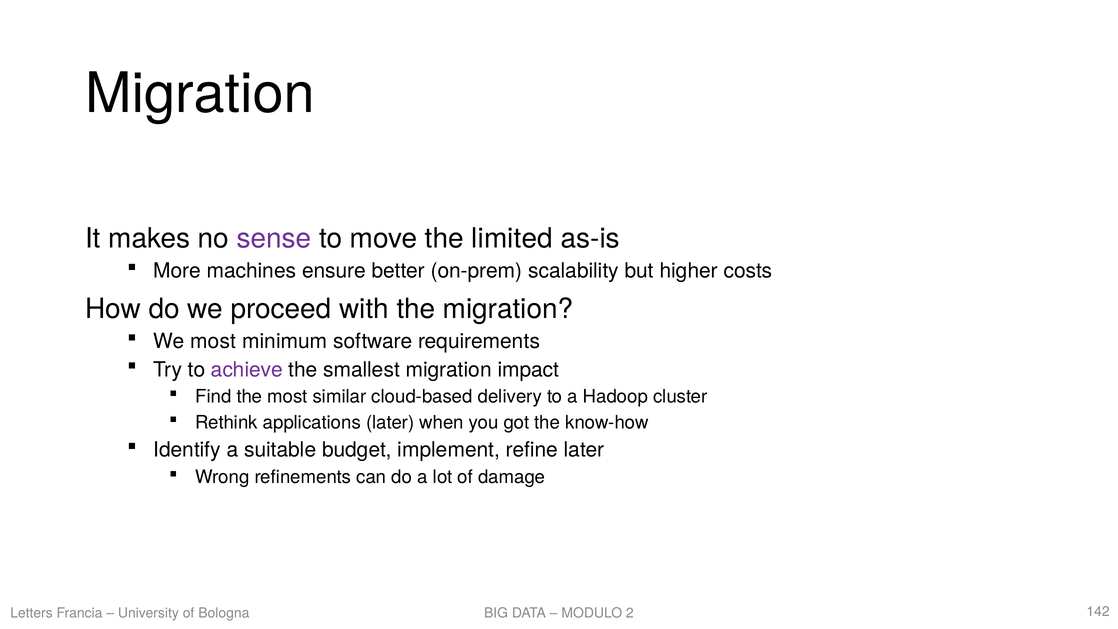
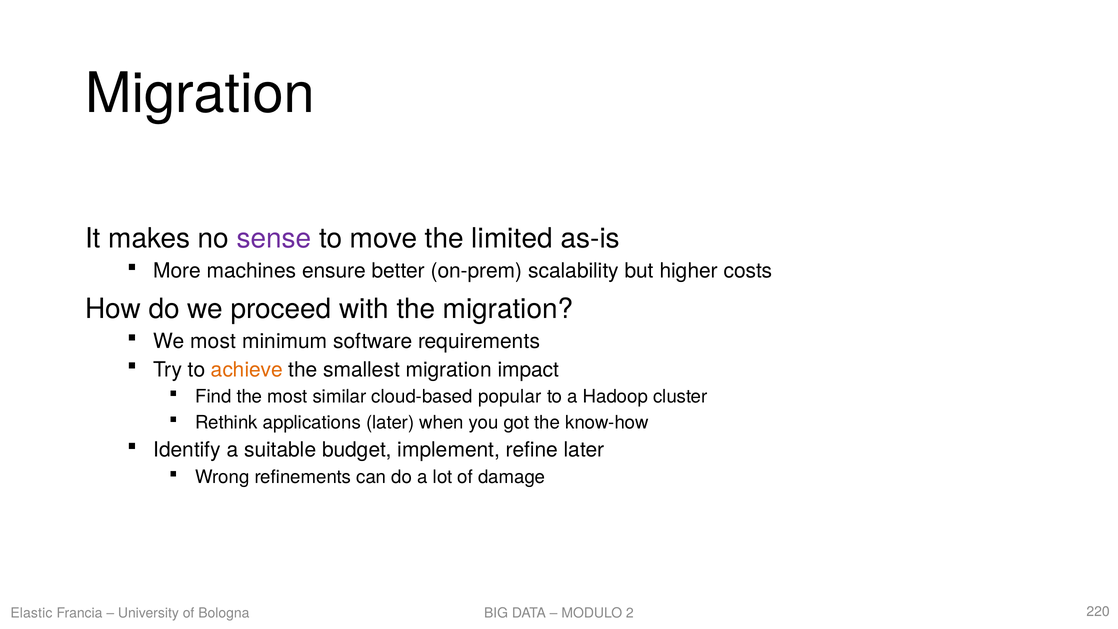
achieve colour: purple -> orange
delivery: delivery -> popular
Letters: Letters -> Elastic
142: 142 -> 220
